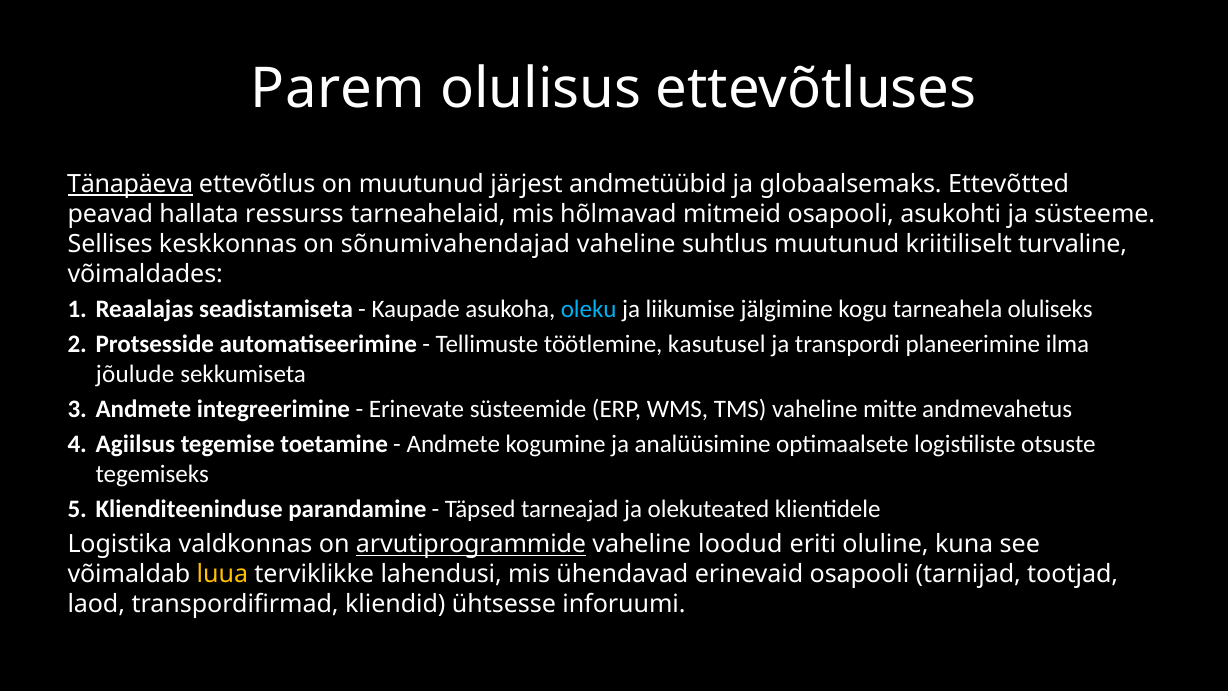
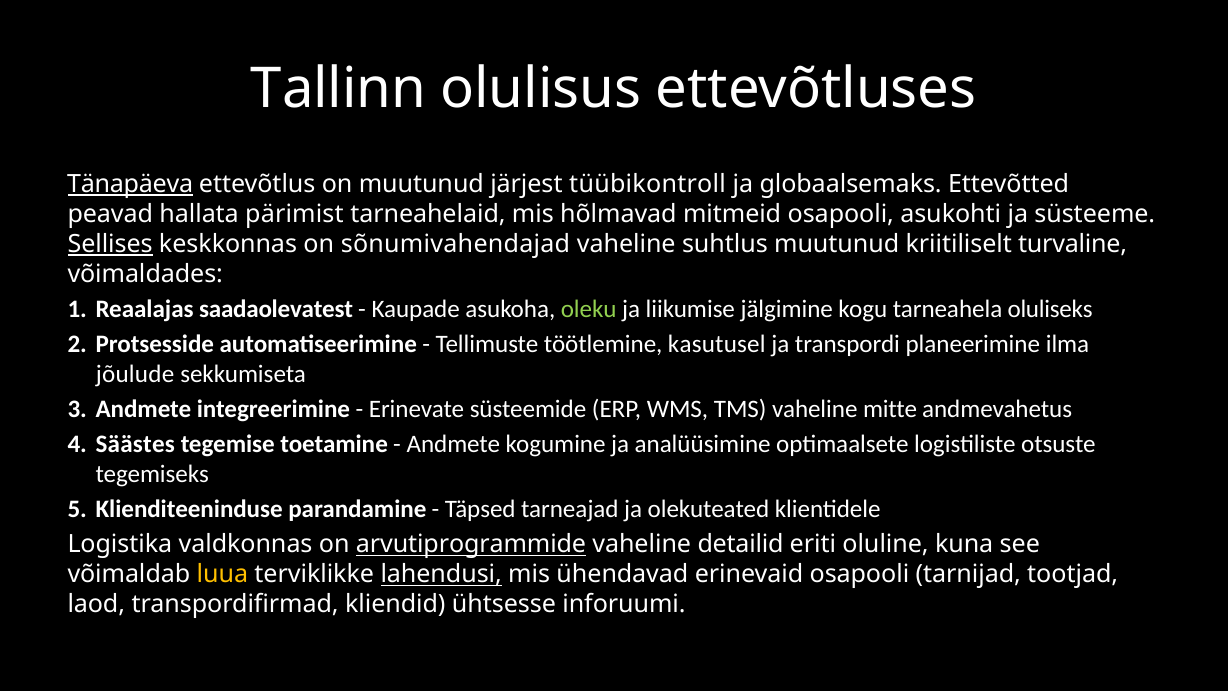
Parem: Parem -> Tallinn
andmetüübid: andmetüübid -> tüübikontroll
ressurss: ressurss -> pärimist
Sellises underline: none -> present
seadistamiseta: seadistamiseta -> saadaolevatest
oleku colour: light blue -> light green
Agiilsus: Agiilsus -> Säästes
loodud: loodud -> detailid
lahendusi underline: none -> present
